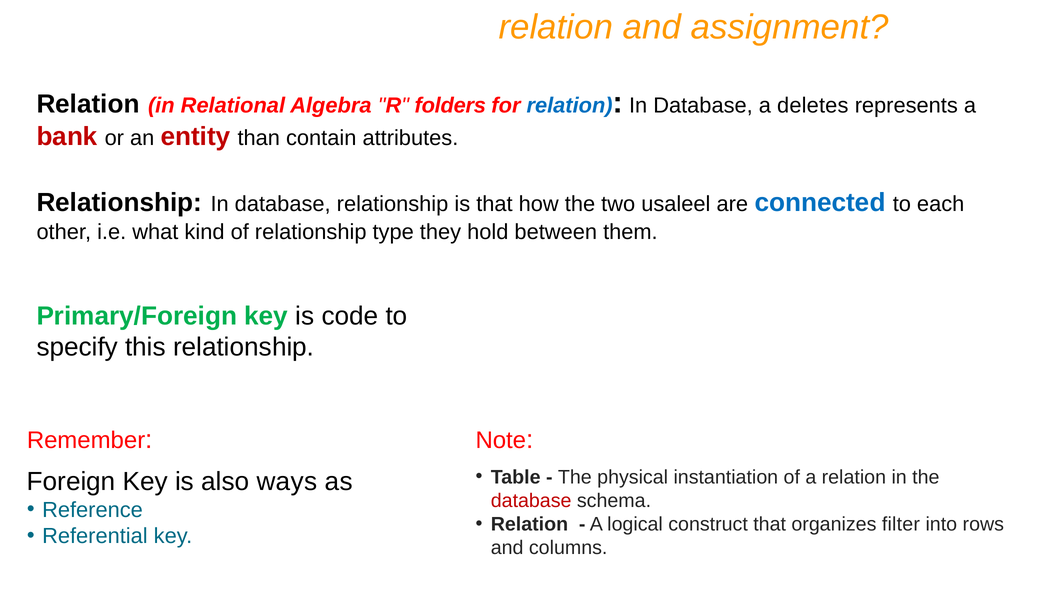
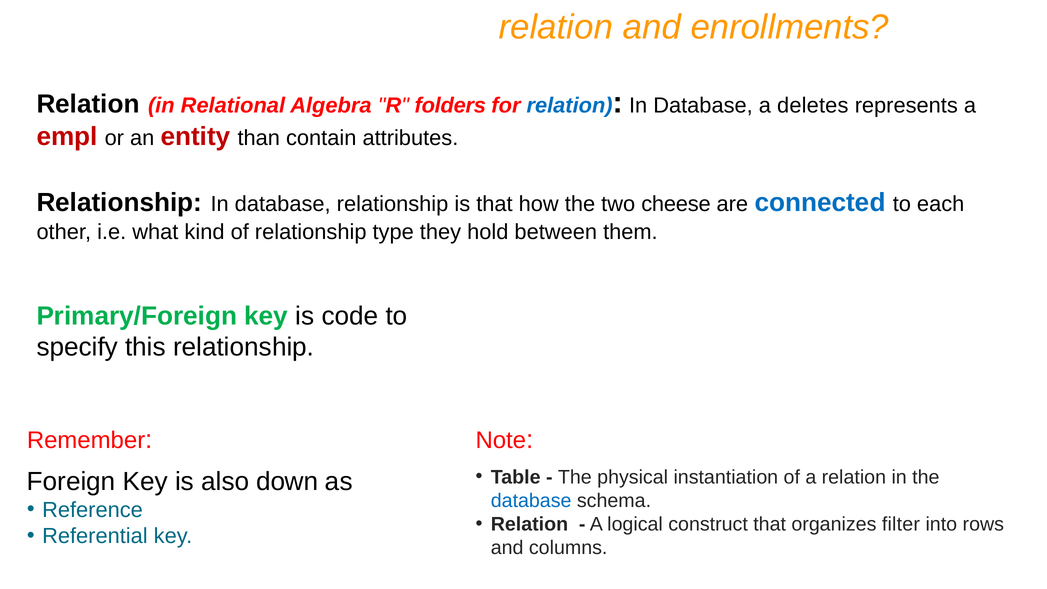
assignment: assignment -> enrollments
bank: bank -> empl
usaleel: usaleel -> cheese
ways: ways -> down
database at (531, 501) colour: red -> blue
